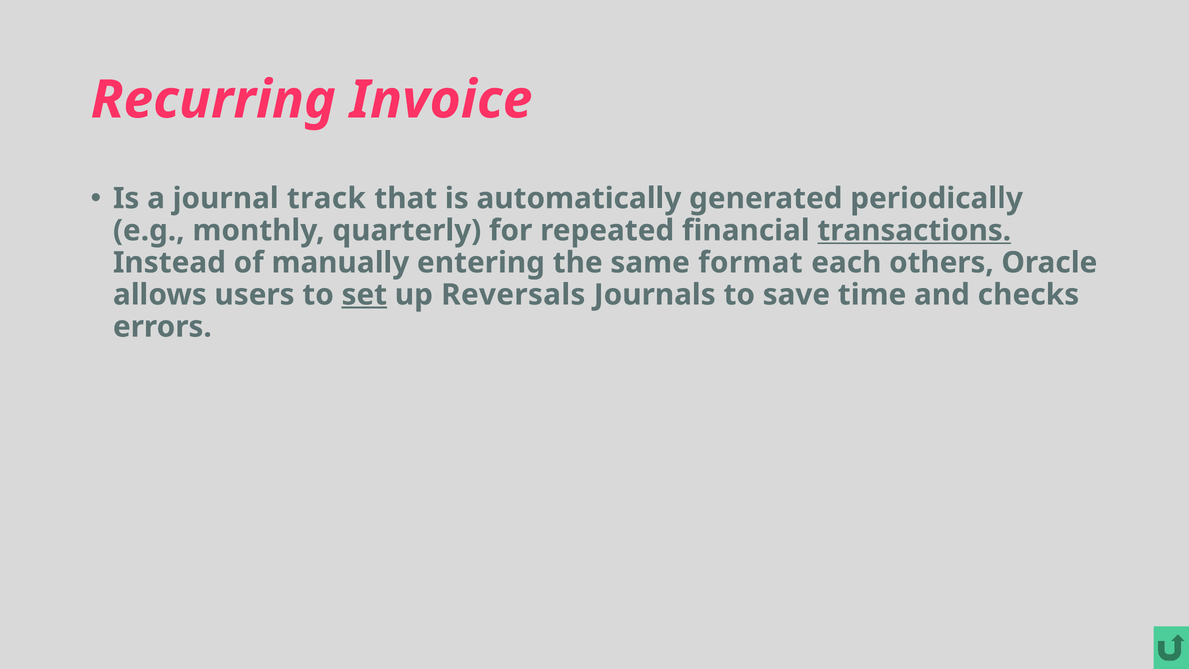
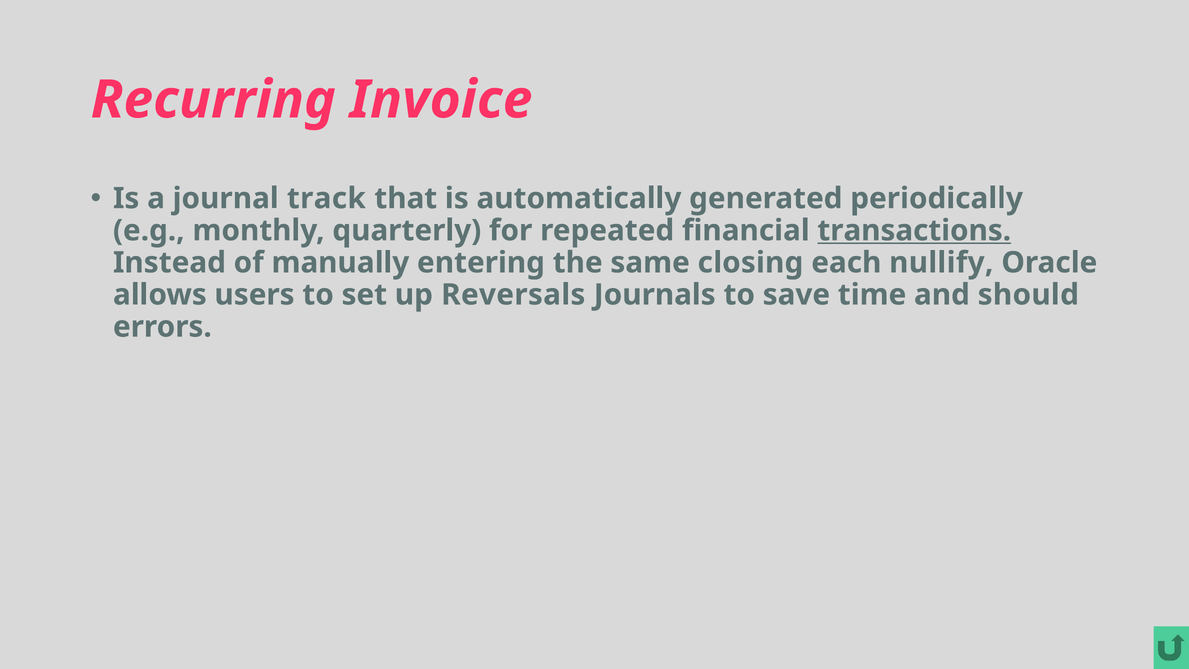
format: format -> closing
others: others -> nullify
set underline: present -> none
checks: checks -> should
